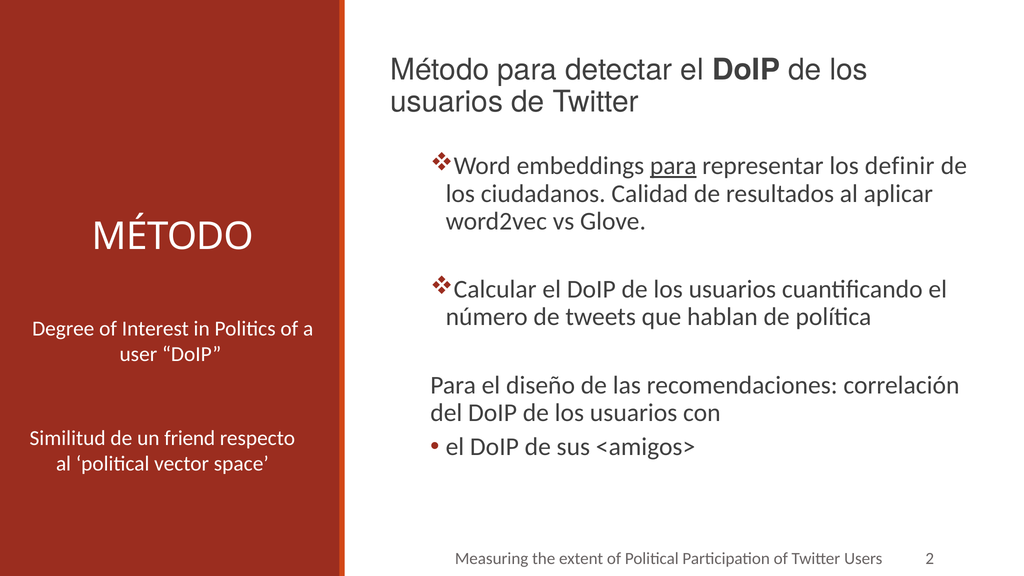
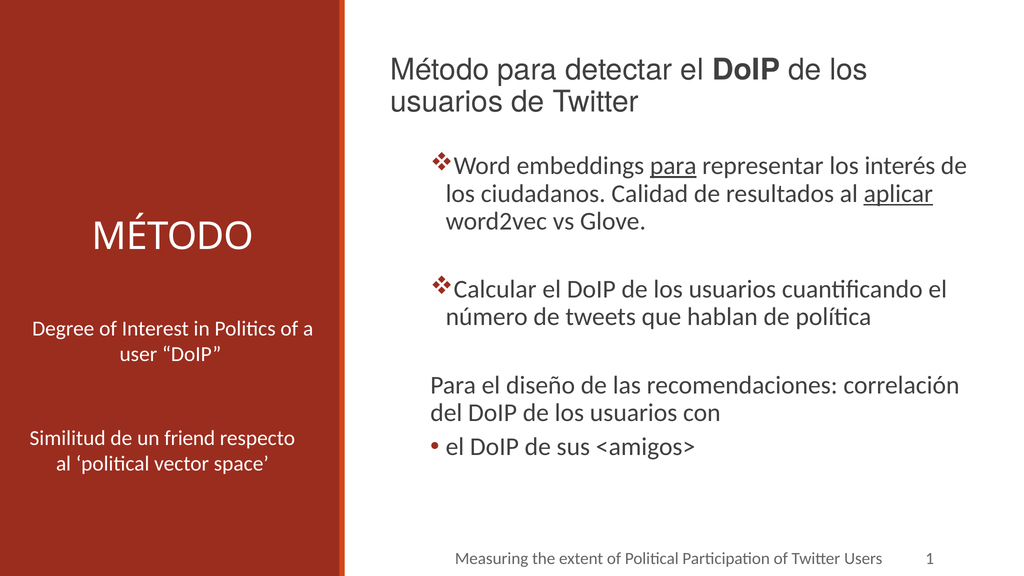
definir: definir -> interés
aplicar underline: none -> present
2: 2 -> 1
